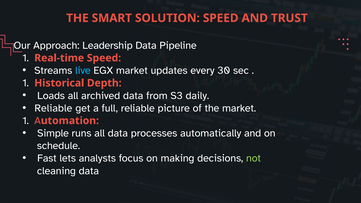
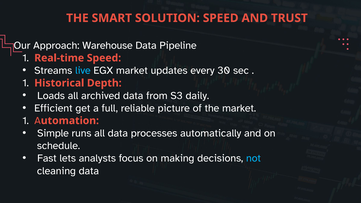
Leadership: Leadership -> Warehouse
Reliable at (53, 108): Reliable -> Efficient
not colour: light green -> light blue
